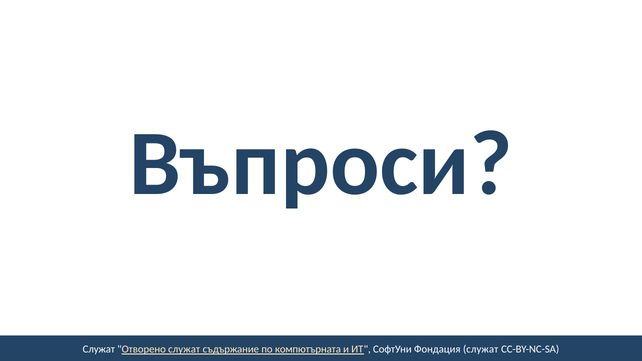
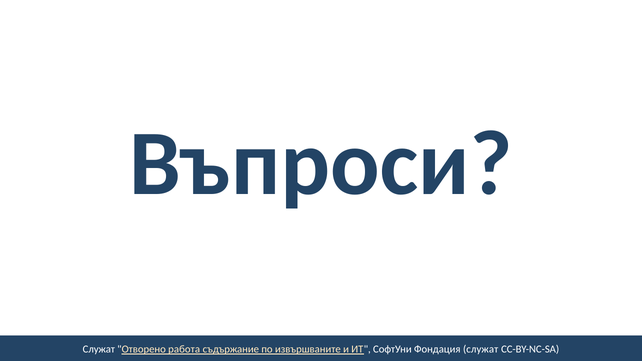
Отворено служат: служат -> работа
компютърната: компютърната -> извършваните
